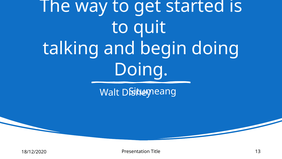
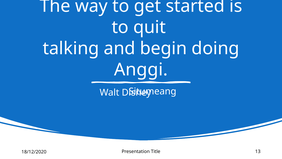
Doing at (141, 70): Doing -> Anggi
